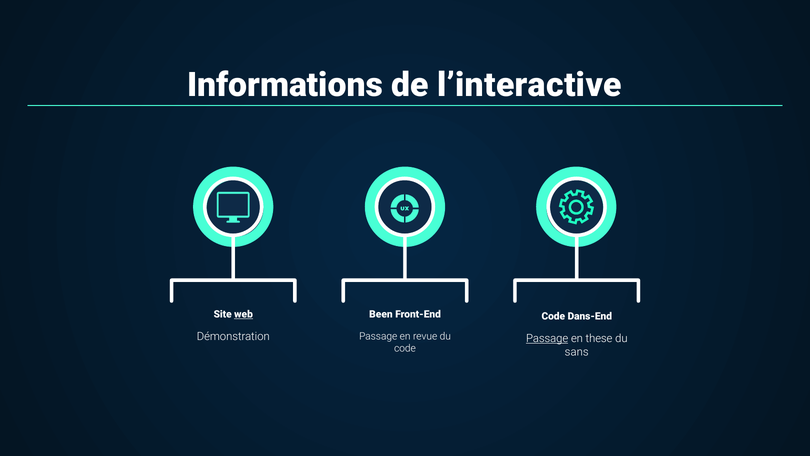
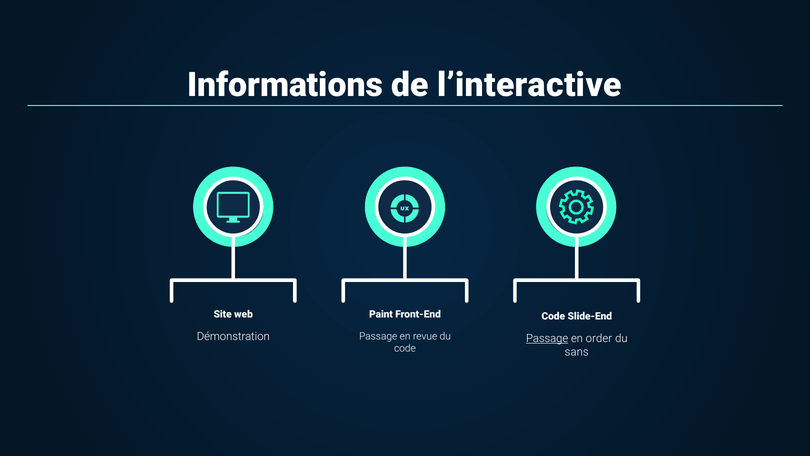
web underline: present -> none
Been: Been -> Paint
Dans-End: Dans-End -> Slide-End
these: these -> order
